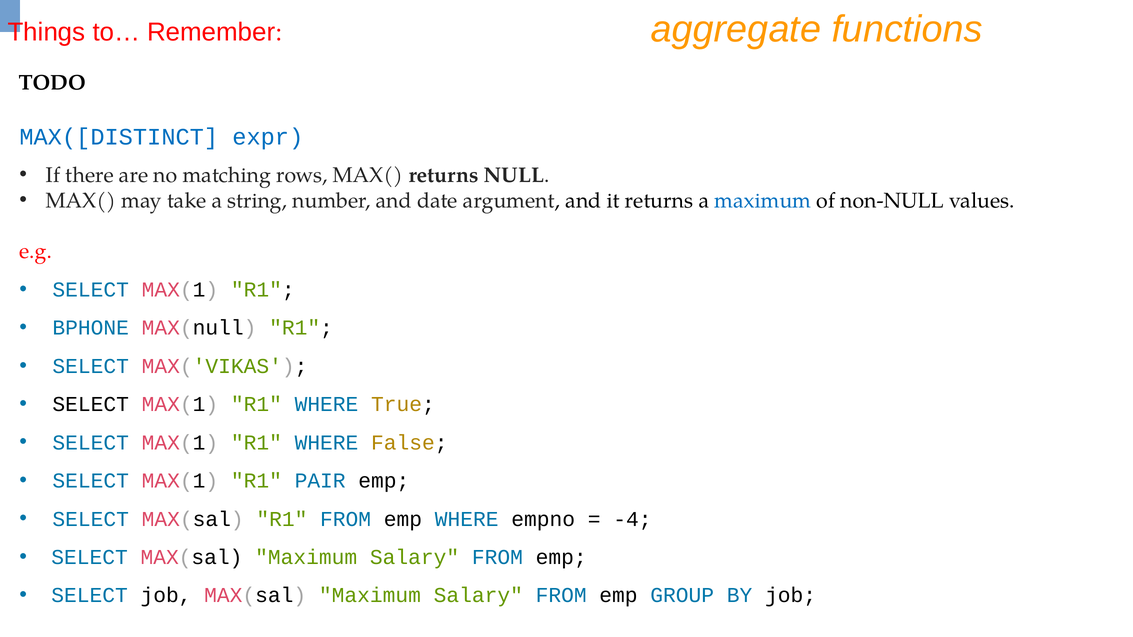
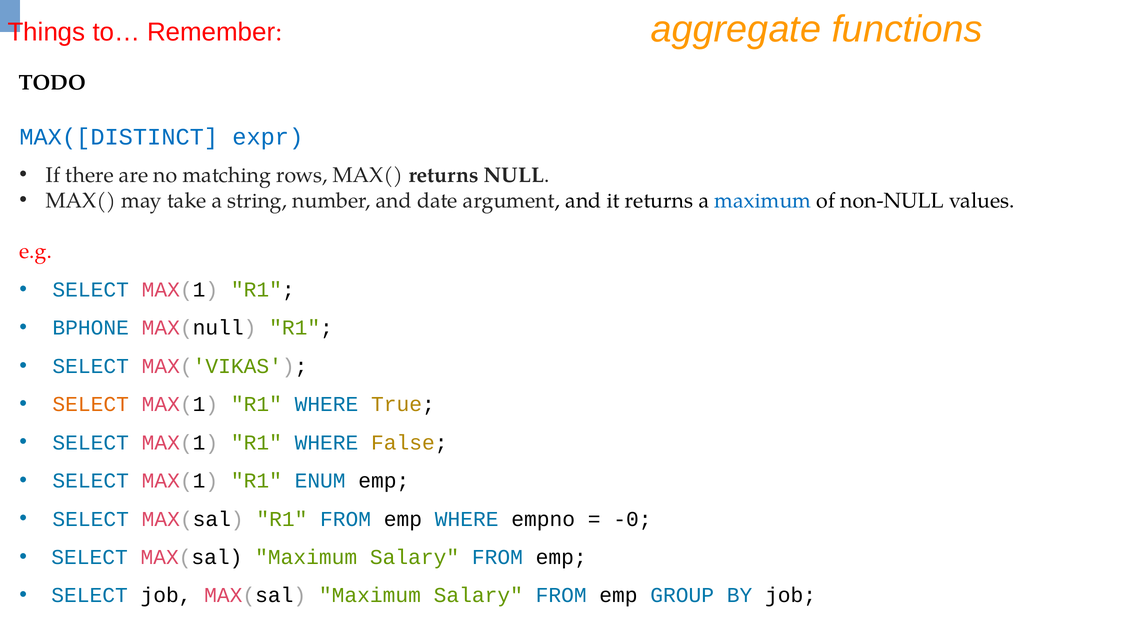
SELECT at (91, 405) colour: black -> orange
PAIR: PAIR -> ENUM
-4: -4 -> -0
